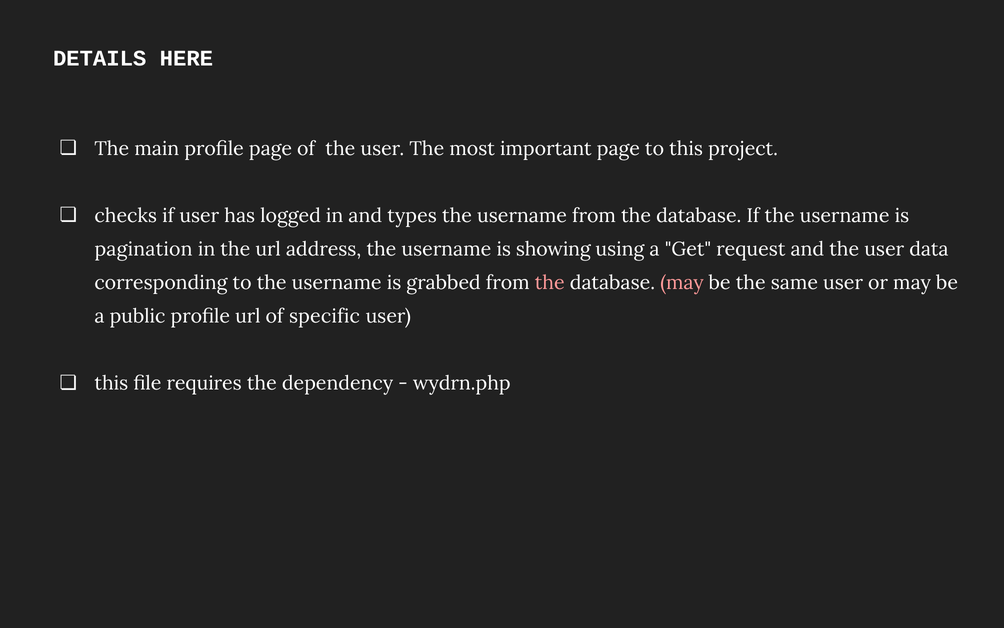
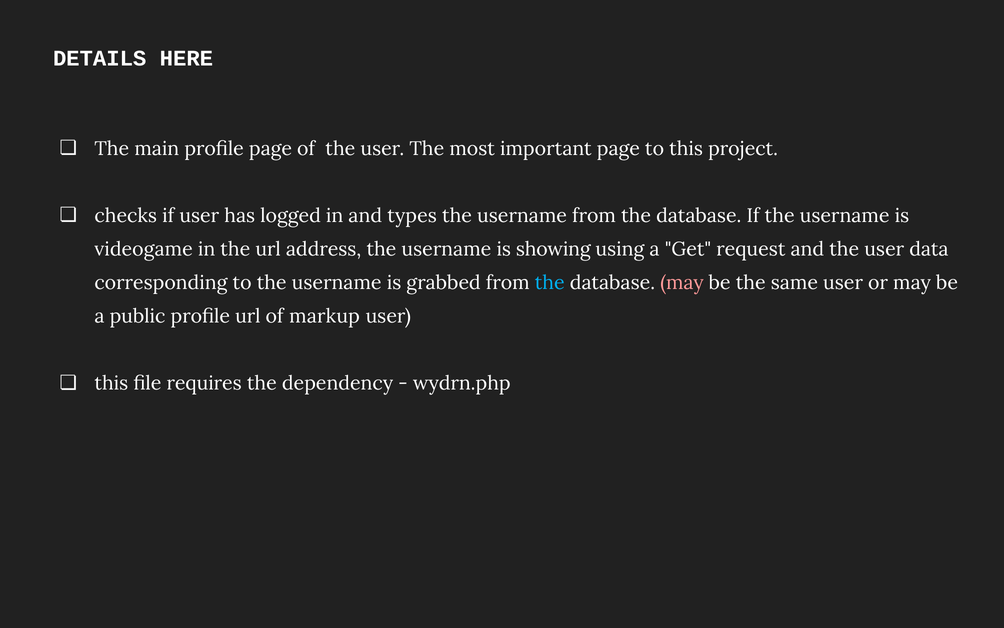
pagination: pagination -> videogame
the at (550, 282) colour: pink -> light blue
specific: specific -> markup
